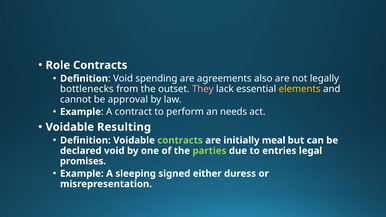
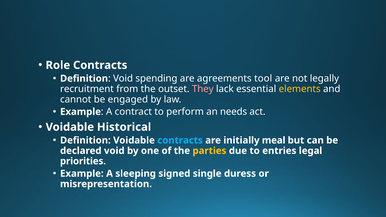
also: also -> tool
bottlenecks: bottlenecks -> recruitment
approval: approval -> engaged
Resulting: Resulting -> Historical
contracts at (180, 140) colour: light green -> light blue
parties colour: light green -> yellow
promises: promises -> priorities
either: either -> single
